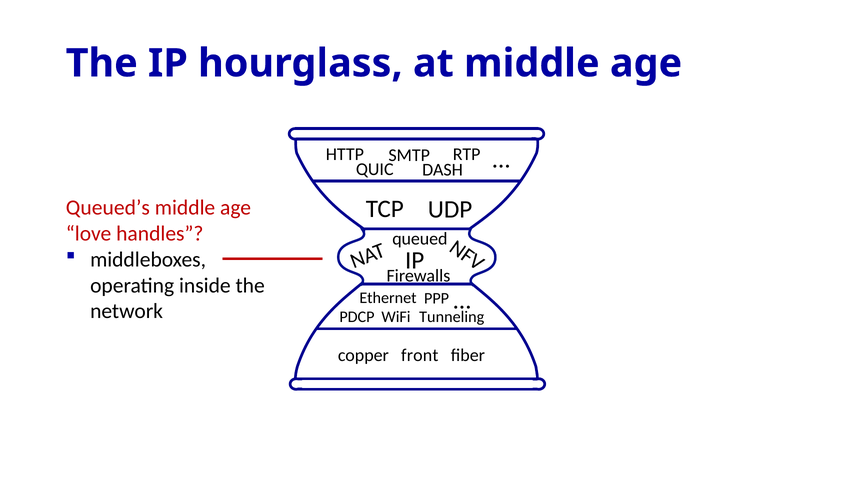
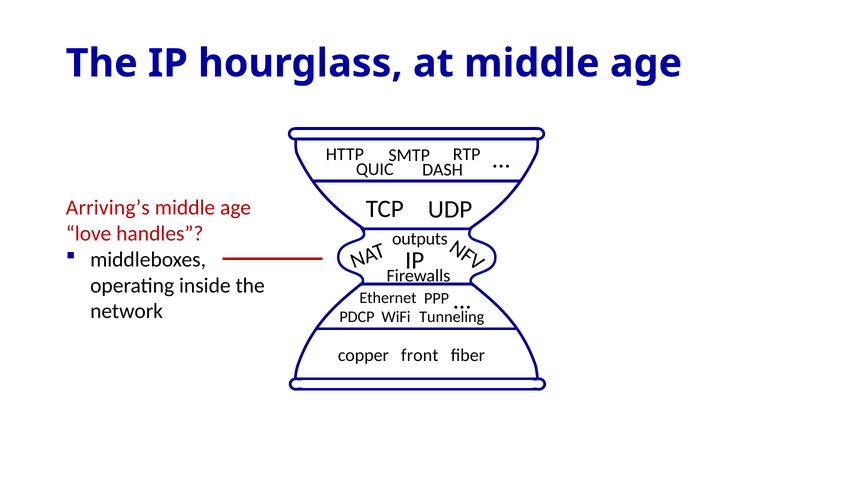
Queued’s: Queued’s -> Arriving’s
queued: queued -> outputs
